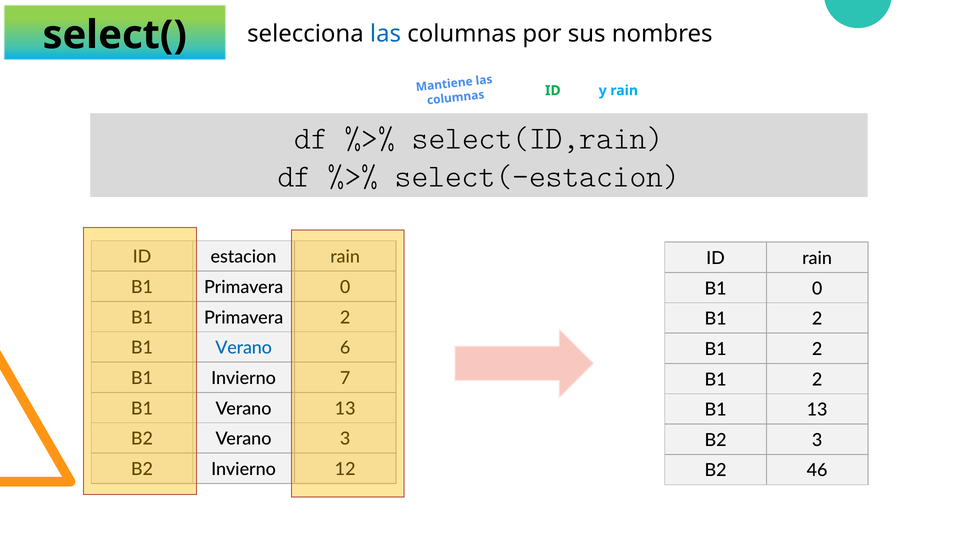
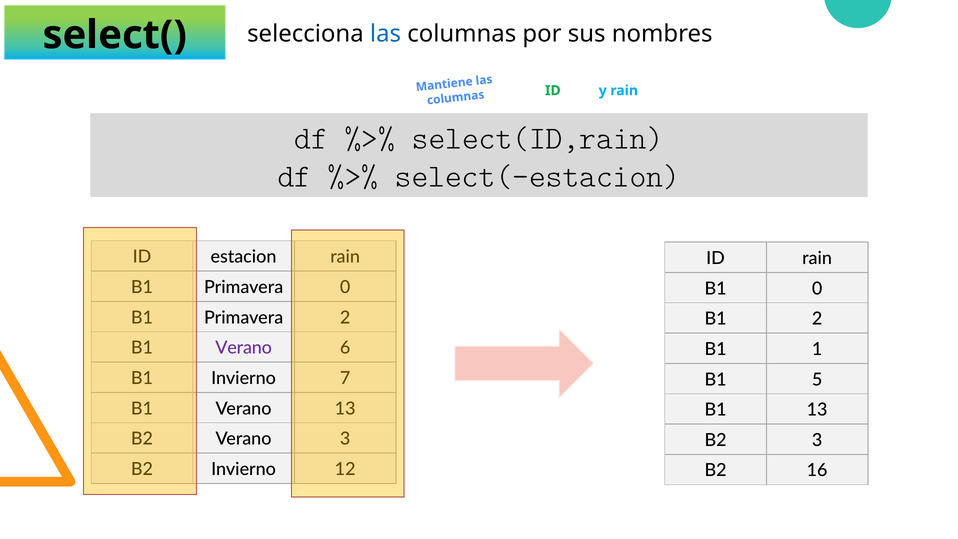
Verano at (244, 348) colour: blue -> purple
2 at (817, 349): 2 -> 1
2 at (817, 379): 2 -> 5
46: 46 -> 16
